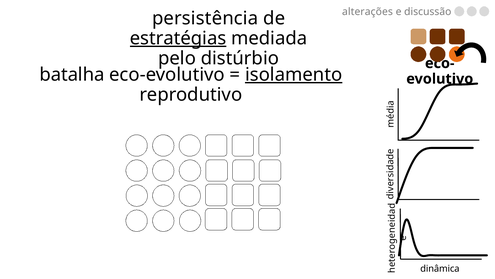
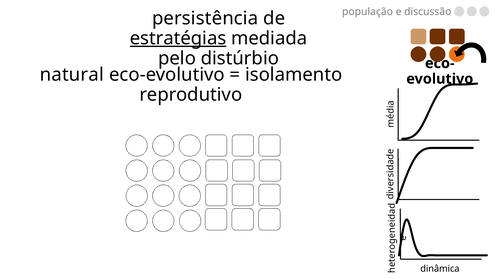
alterações: alterações -> população
batalha: batalha -> natural
isolamento underline: present -> none
